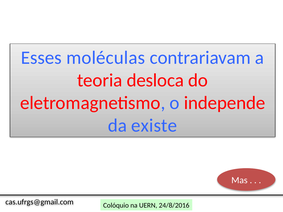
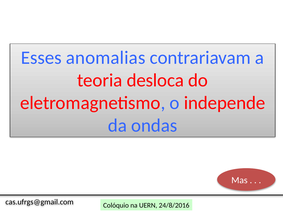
moléculas: moléculas -> anomalias
existe: existe -> ondas
